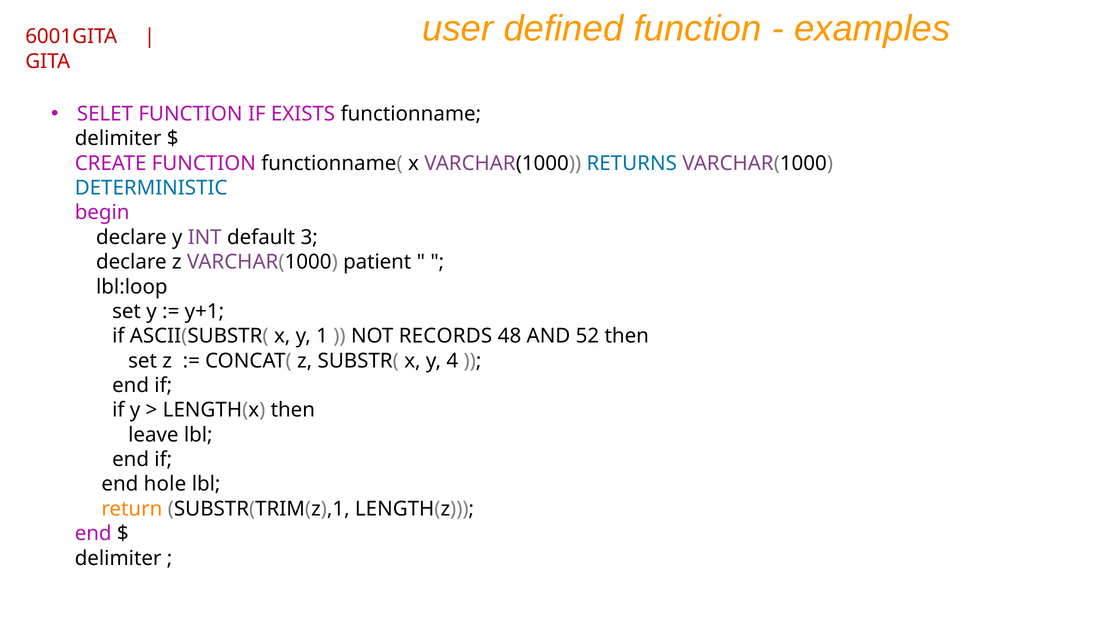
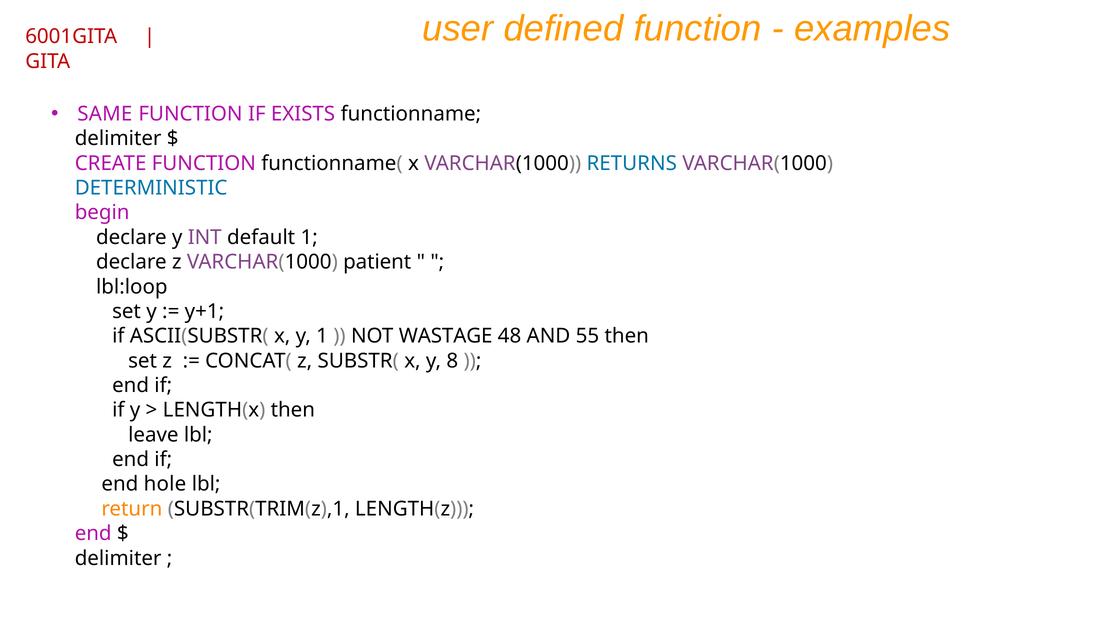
SELET: SELET -> SAME
default 3: 3 -> 1
RECORDS: RECORDS -> WASTAGE
52: 52 -> 55
4: 4 -> 8
